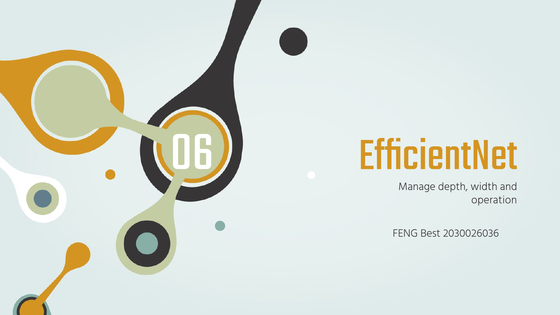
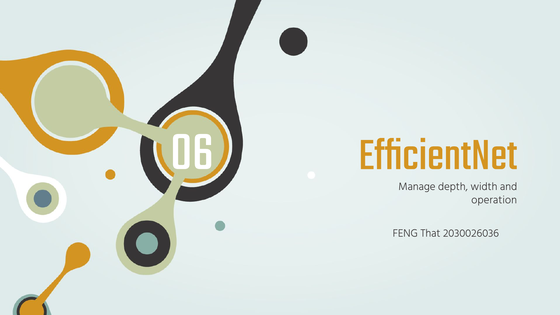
Best: Best -> That
